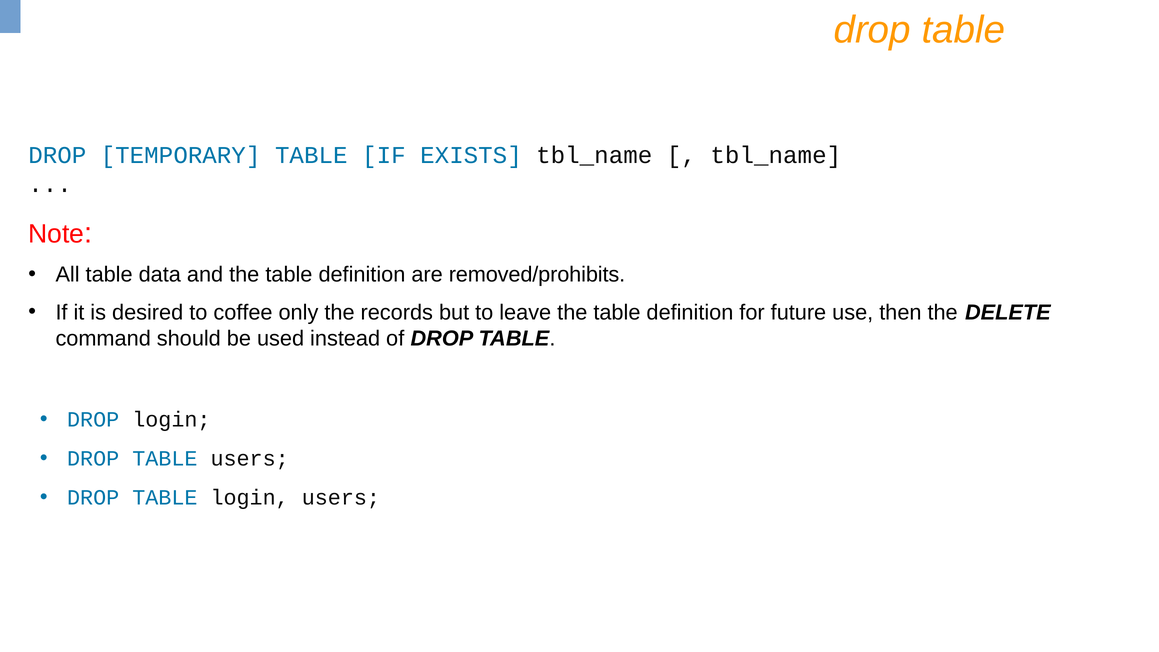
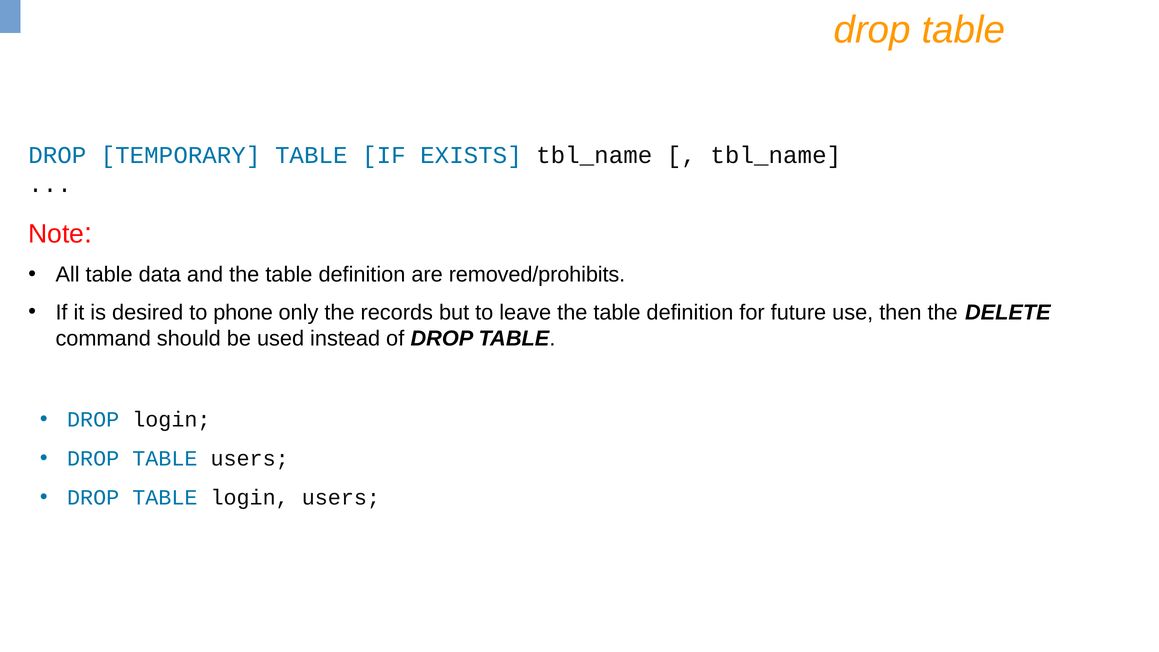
coffee: coffee -> phone
